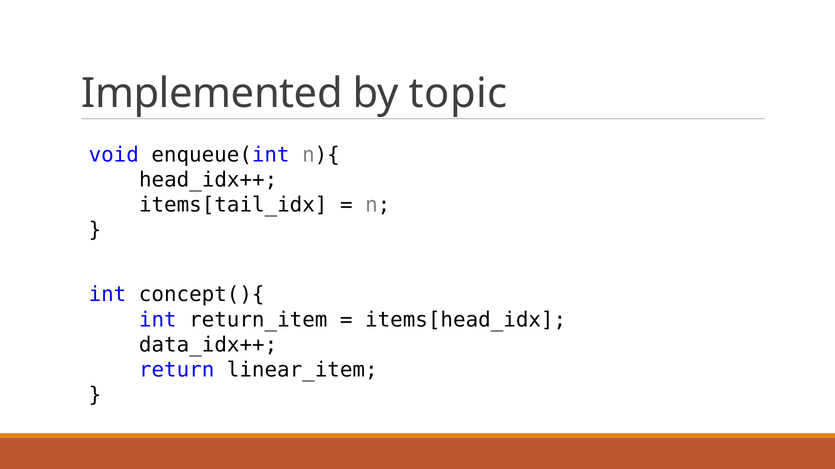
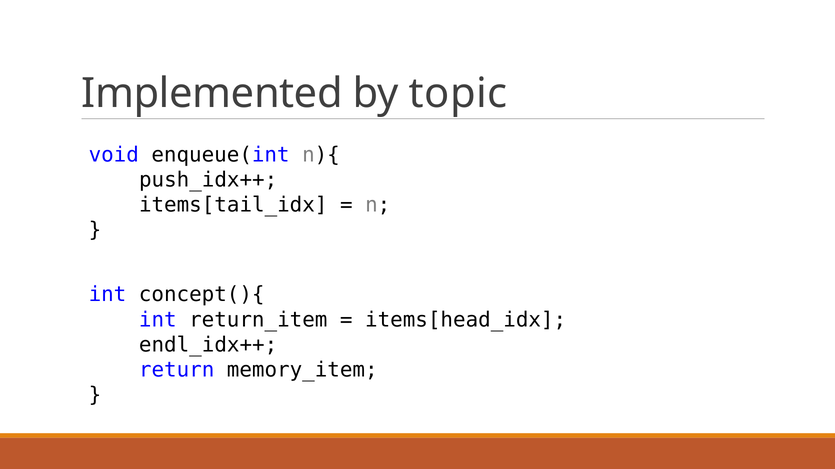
head_idx++: head_idx++ -> push_idx++
data_idx++: data_idx++ -> endl_idx++
linear_item: linear_item -> memory_item
